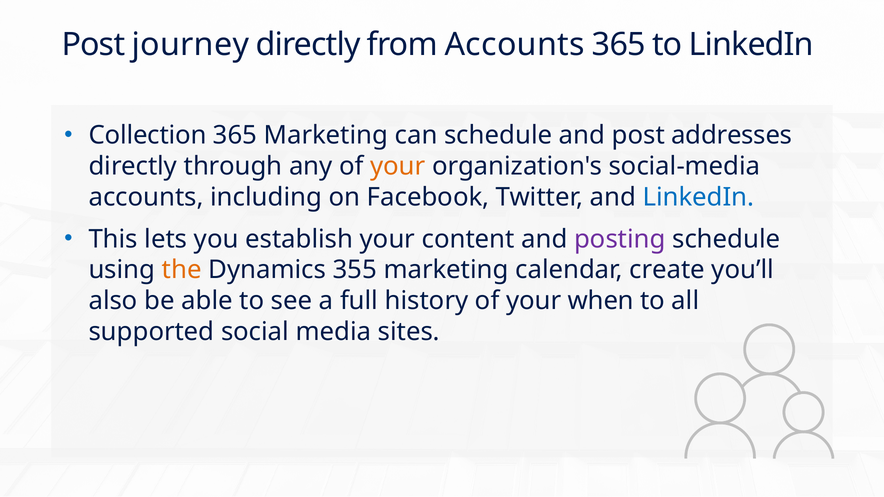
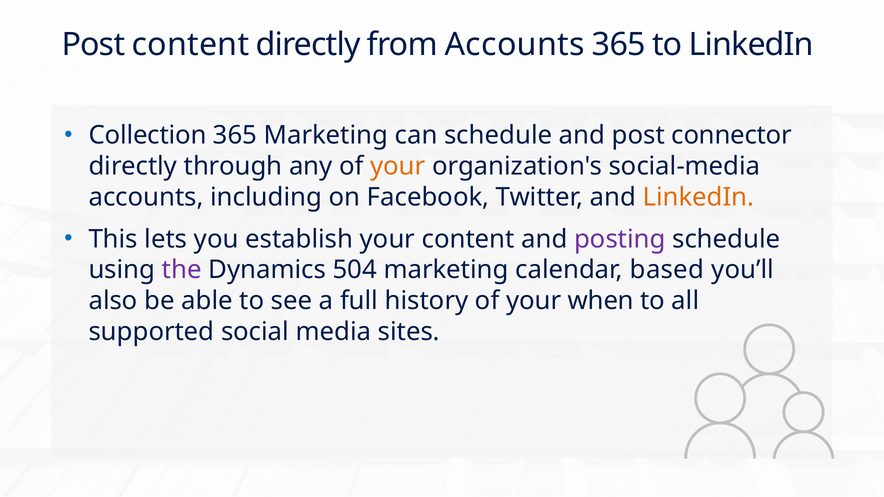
Post journey: journey -> content
addresses: addresses -> connector
LinkedIn at (698, 197) colour: blue -> orange
the colour: orange -> purple
355: 355 -> 504
create: create -> based
